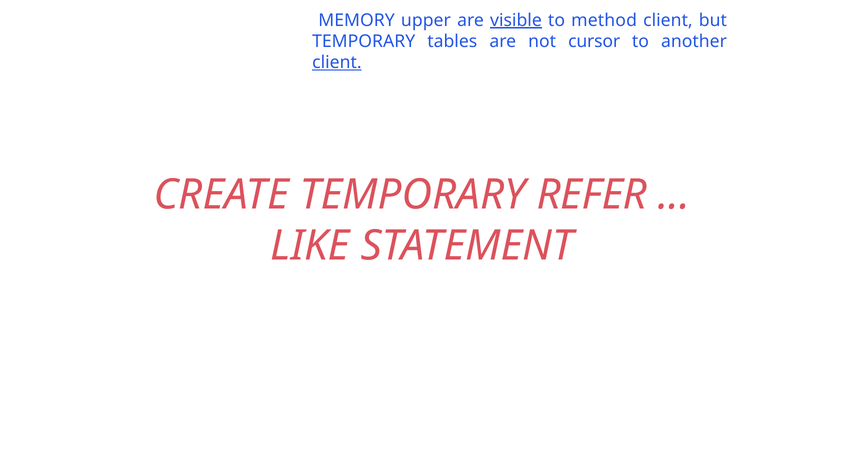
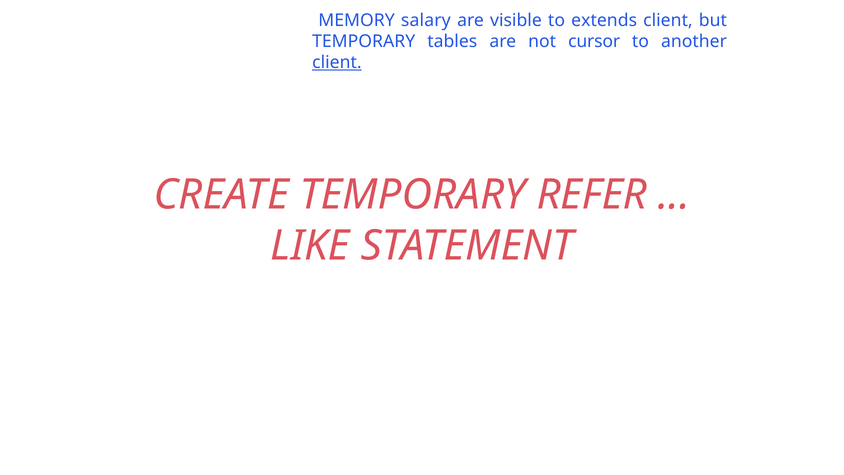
upper: upper -> salary
visible underline: present -> none
method: method -> extends
